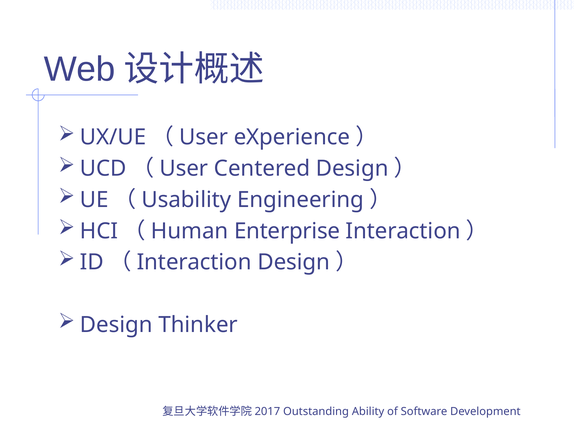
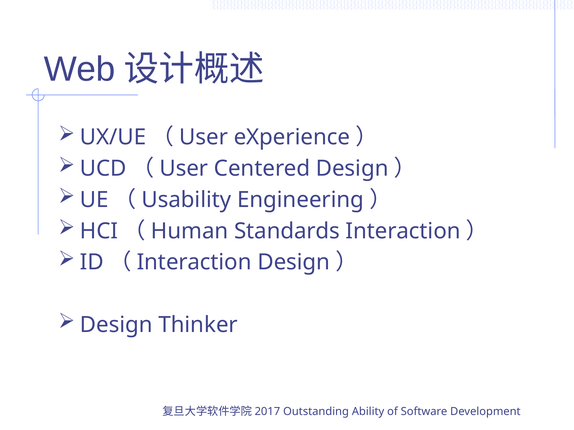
Enterprise: Enterprise -> Standards
